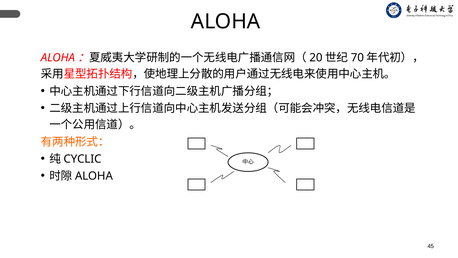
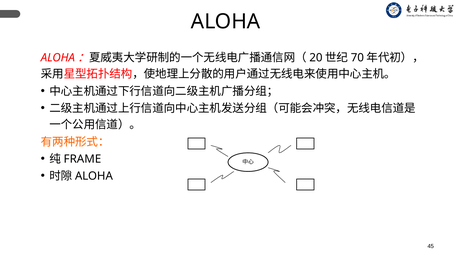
CYCLIC: CYCLIC -> FRAME
